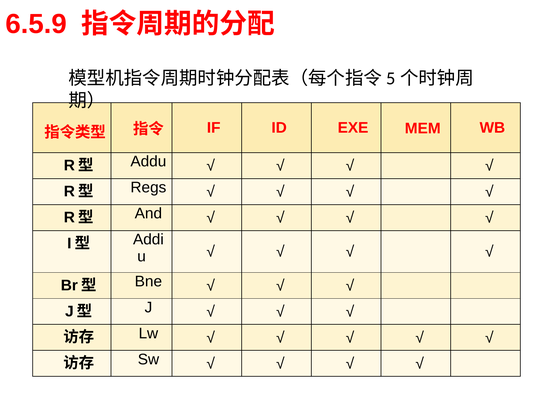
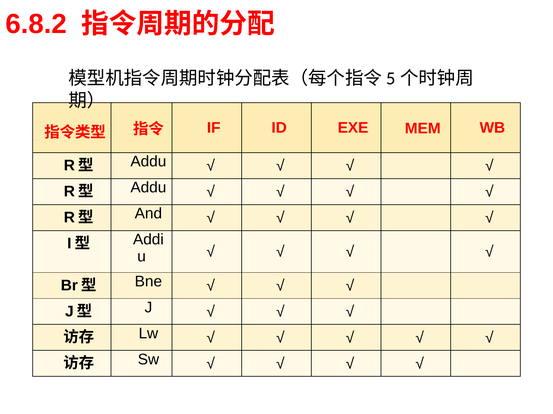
6.5.9: 6.5.9 -> 6.8.2
Regs at (148, 188): Regs -> Addu
